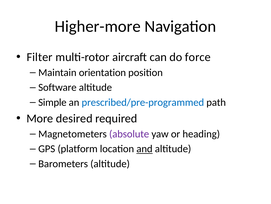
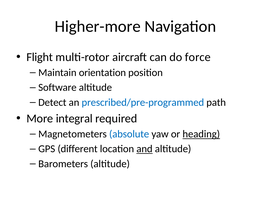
Filter: Filter -> Flight
Simple: Simple -> Detect
desired: desired -> integral
absolute colour: purple -> blue
heading underline: none -> present
platform: platform -> different
